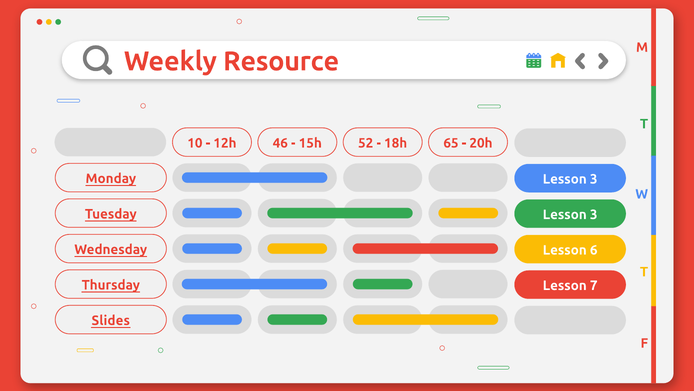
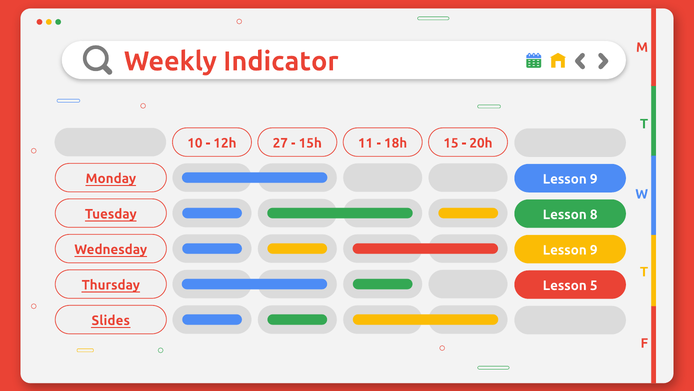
Resource: Resource -> Indicator
46: 46 -> 27
52: 52 -> 11
65: 65 -> 15
3 at (594, 179): 3 -> 9
3 at (594, 214): 3 -> 8
6 at (594, 250): 6 -> 9
7: 7 -> 5
